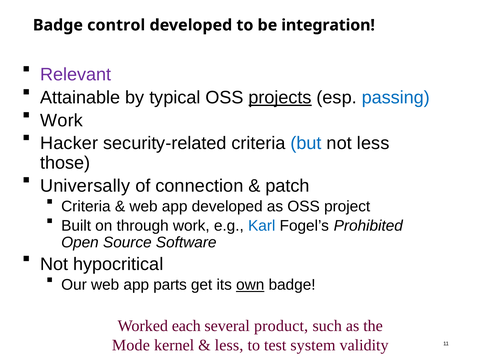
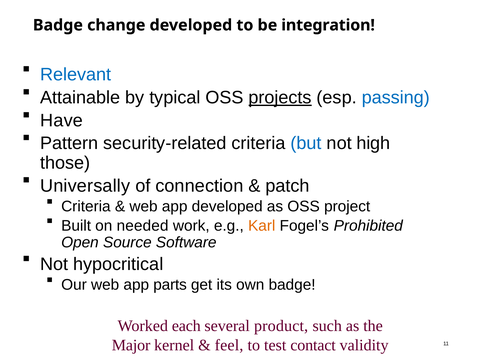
control: control -> change
Relevant colour: purple -> blue
Work at (62, 120): Work -> Have
Hacker: Hacker -> Pattern
not less: less -> high
through: through -> needed
Karl colour: blue -> orange
own underline: present -> none
Mode: Mode -> Major
less at (229, 345): less -> feel
system: system -> contact
